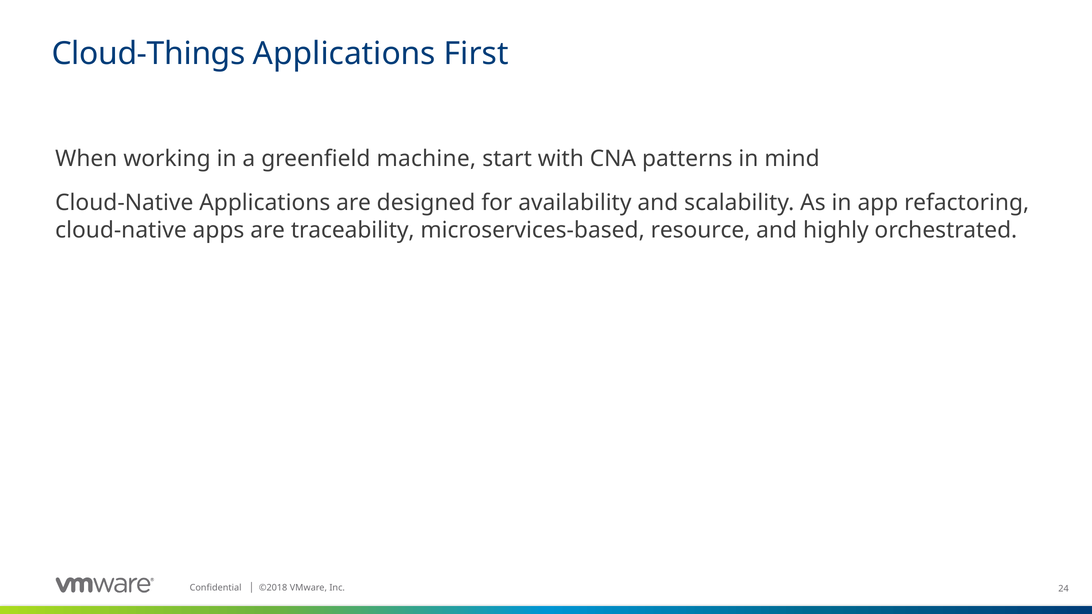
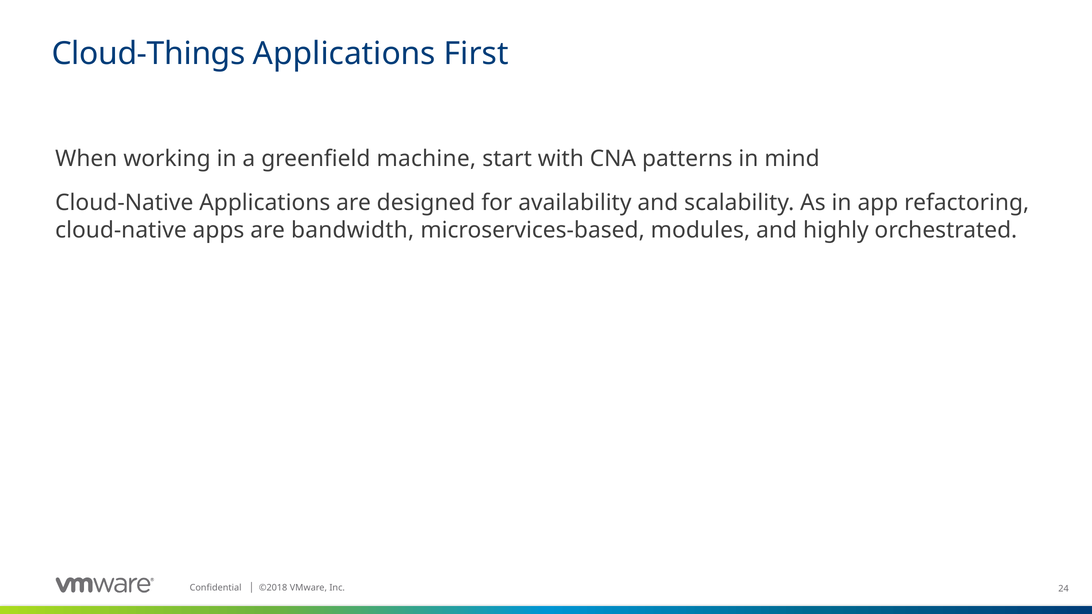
traceability: traceability -> bandwidth
resource: resource -> modules
